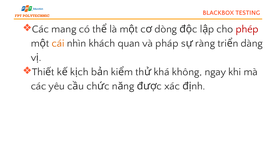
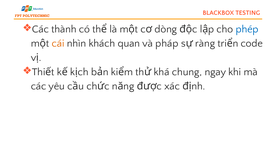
mang: mang -> thành
phép colour: red -> blue
dàng: dàng -> code
không: không -> chung
